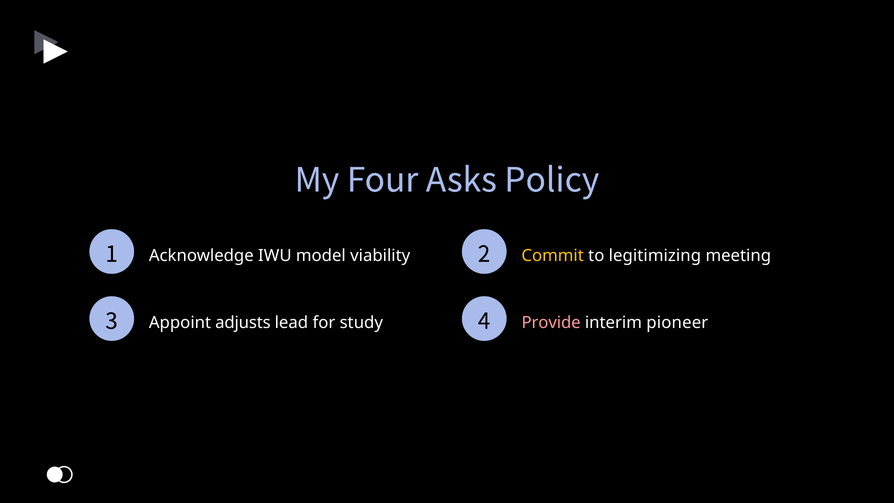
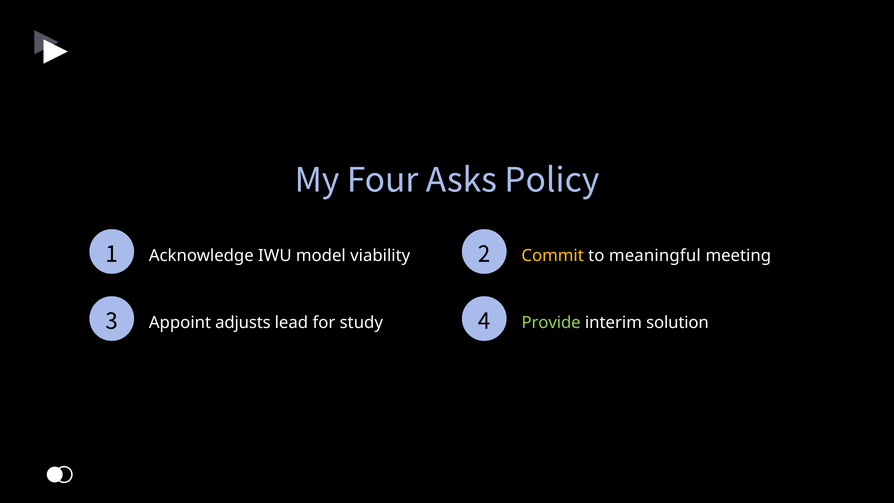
legitimizing: legitimizing -> meaningful
Provide colour: pink -> light green
pioneer: pioneer -> solution
